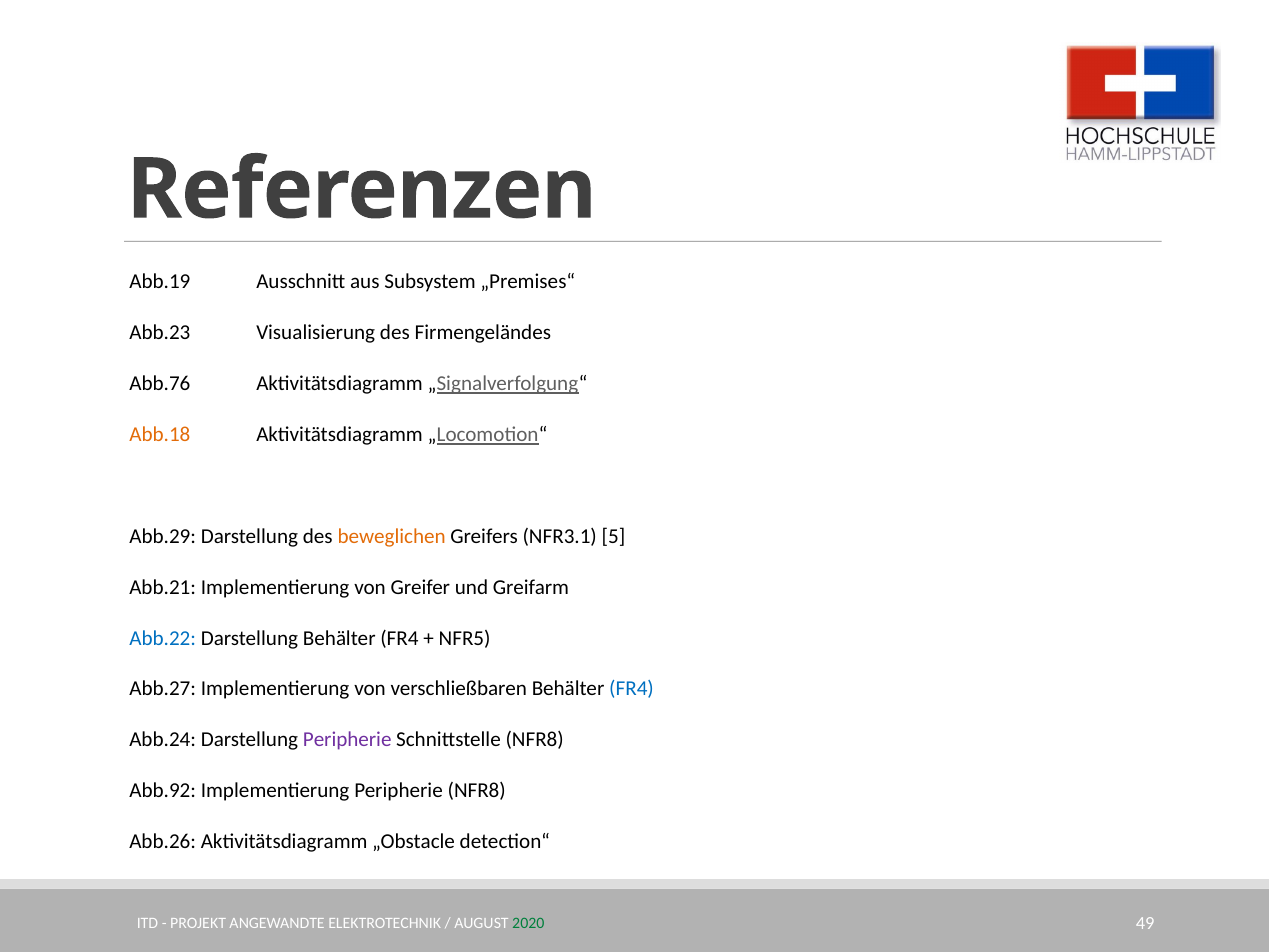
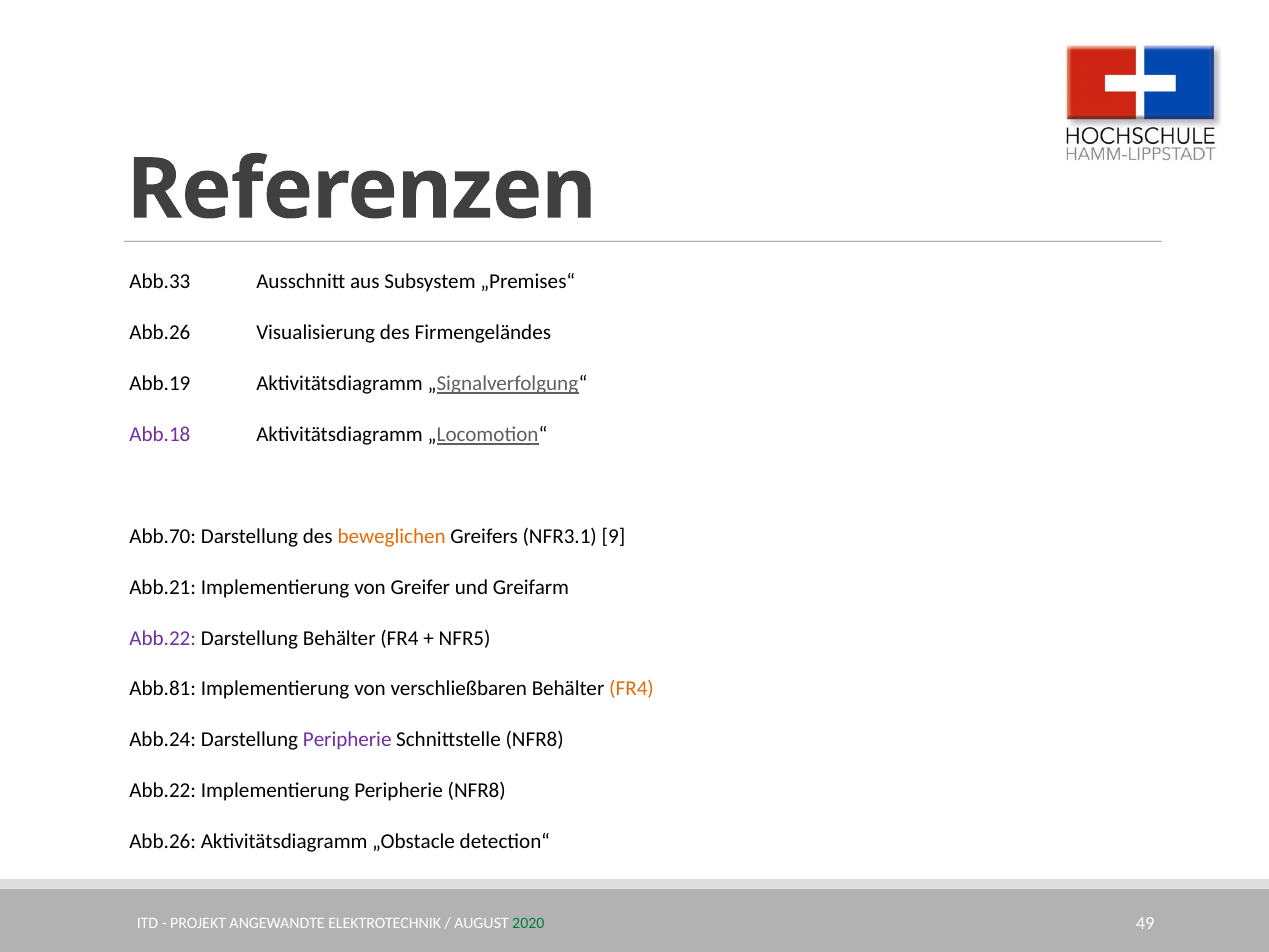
Abb.19: Abb.19 -> Abb.33
Abb.23 at (160, 333): Abb.23 -> Abb.26
Abb.76: Abb.76 -> Abb.19
Abb.18 colour: orange -> purple
Abb.29: Abb.29 -> Abb.70
5: 5 -> 9
Abb.22 at (163, 638) colour: blue -> purple
Abb.27: Abb.27 -> Abb.81
FR4 at (632, 689) colour: blue -> orange
Abb.92 at (163, 790): Abb.92 -> Abb.22
